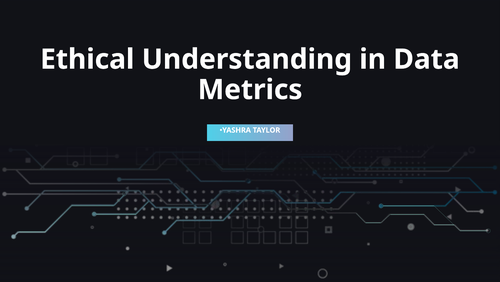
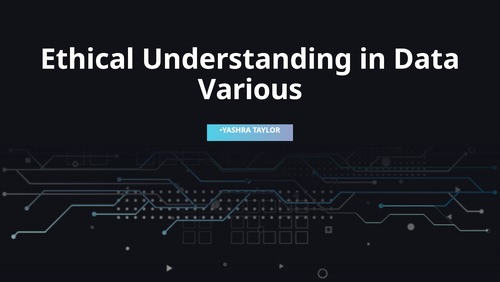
Metrics: Metrics -> Various
